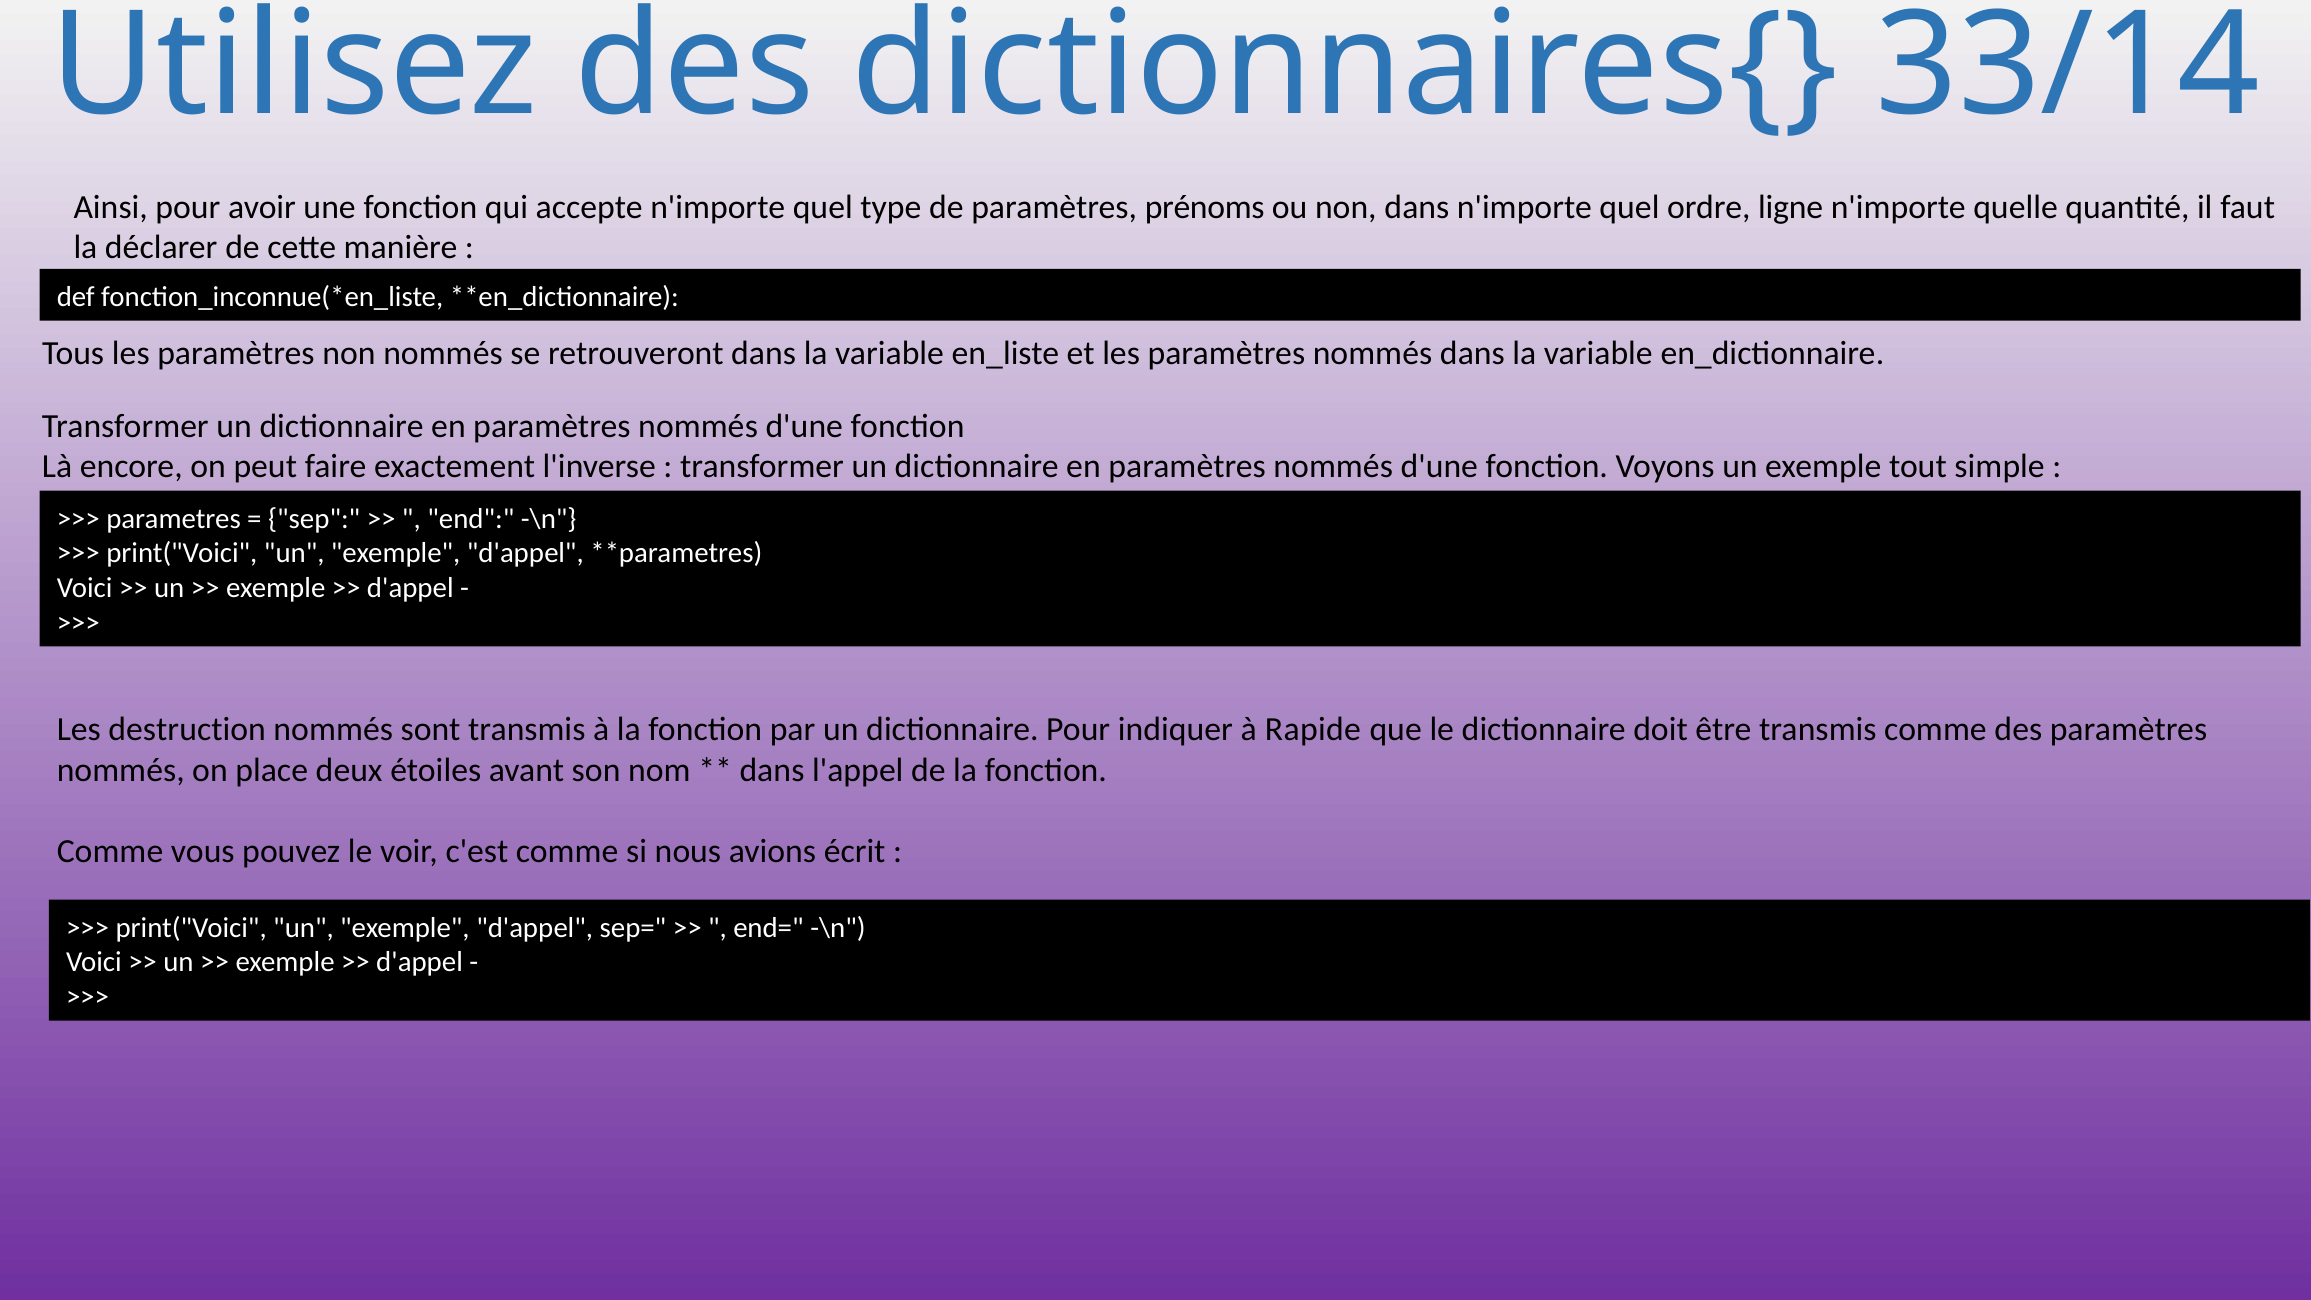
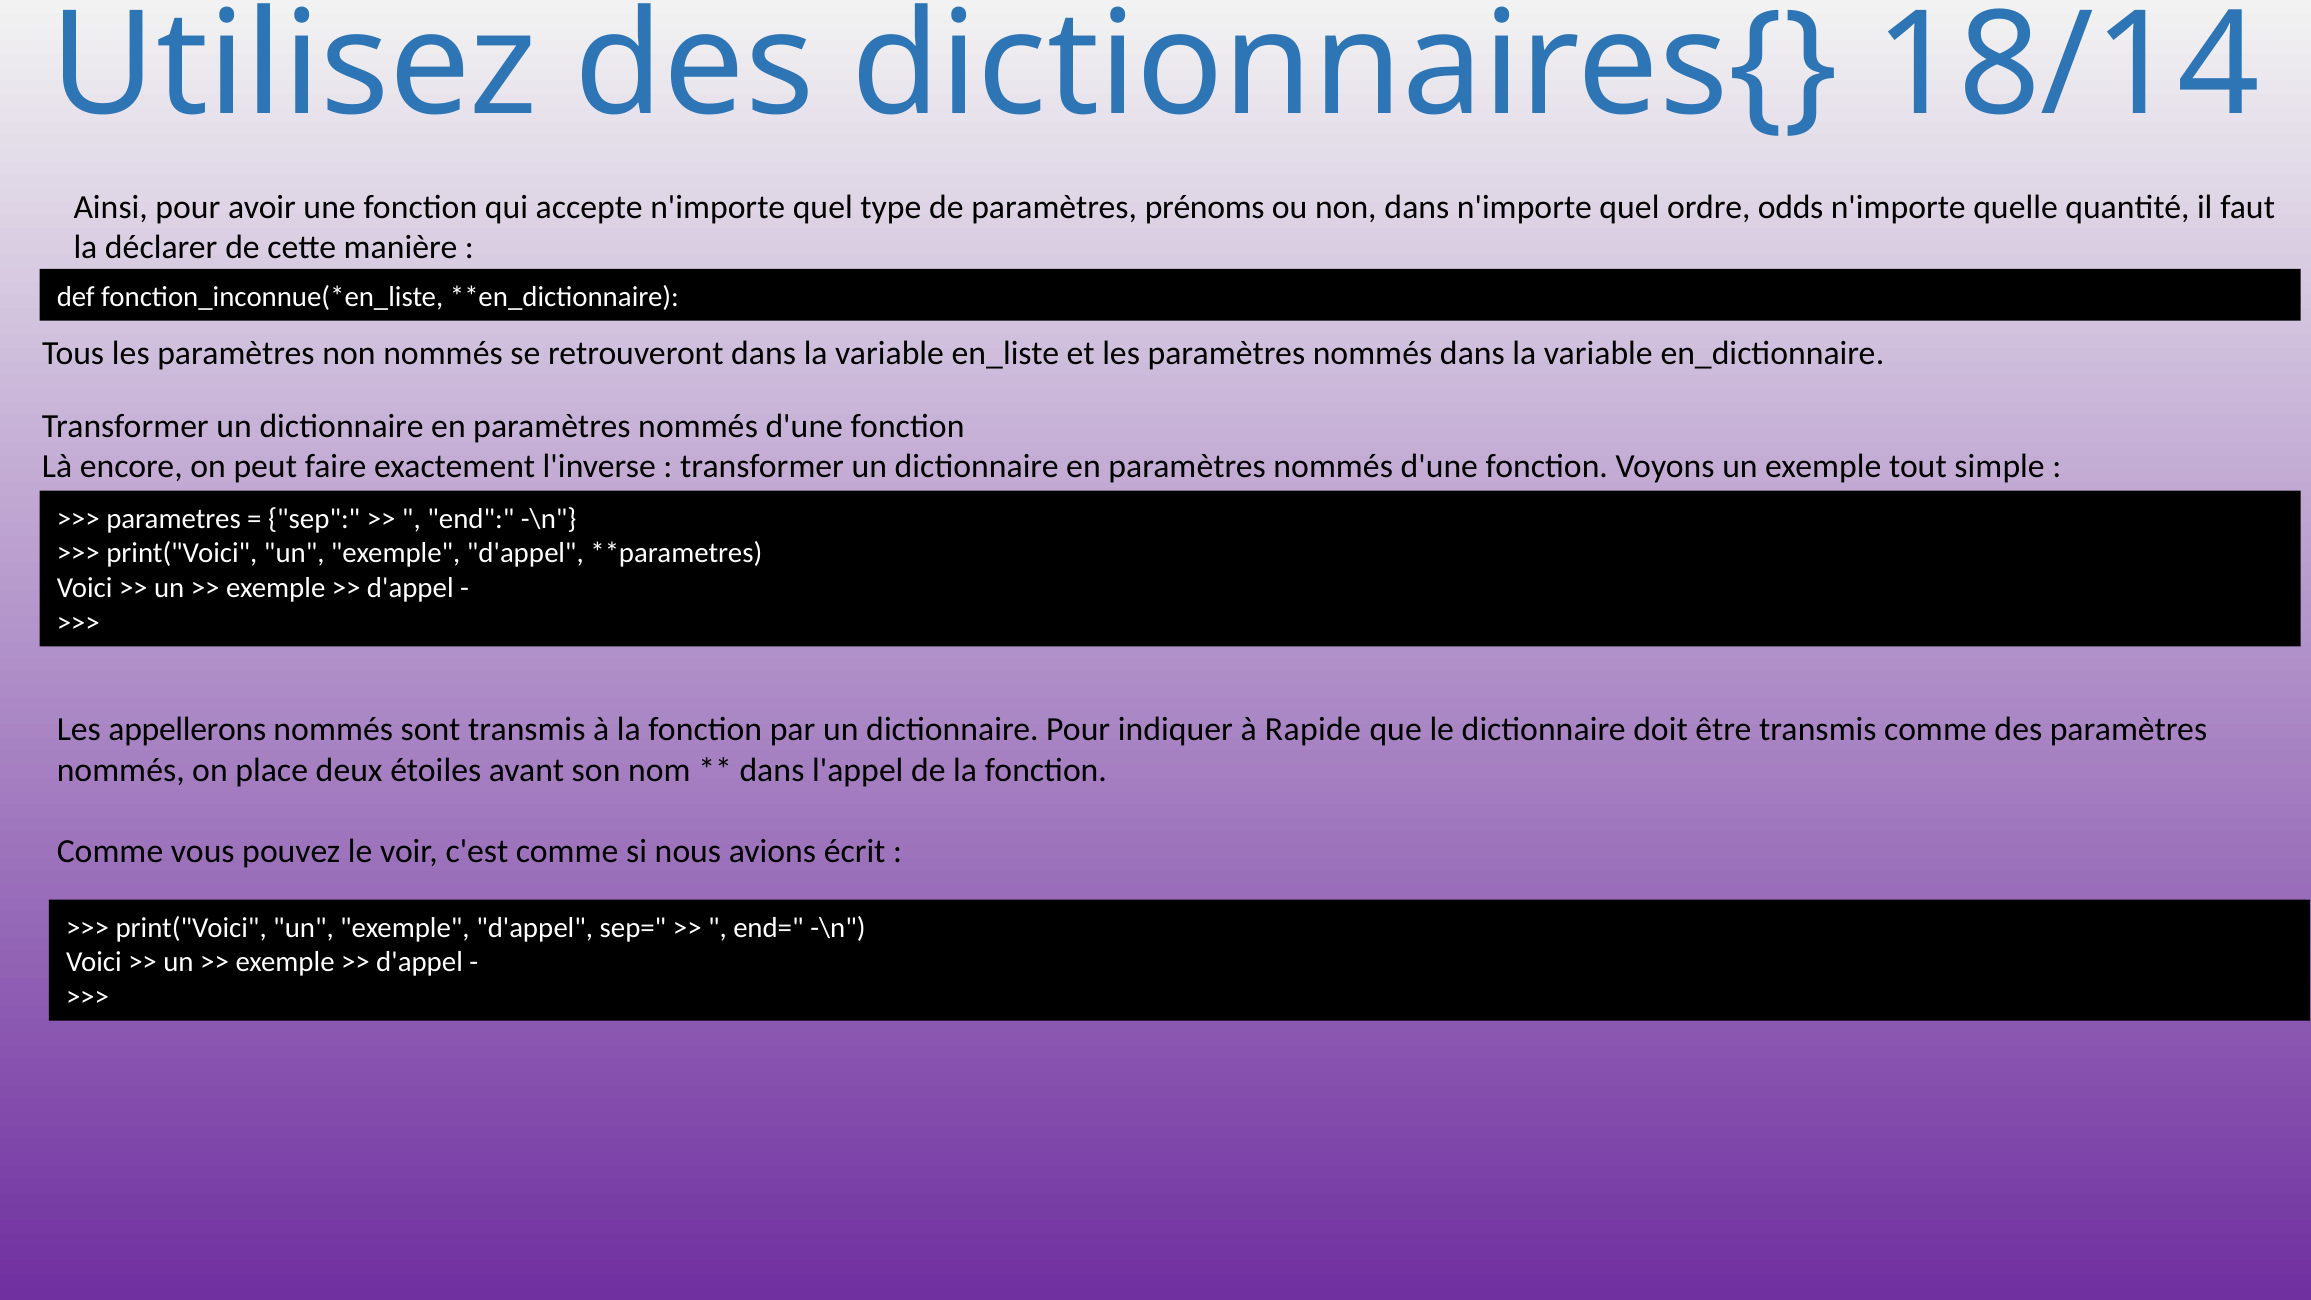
33/14: 33/14 -> 18/14
ligne: ligne -> odds
destruction: destruction -> appellerons
